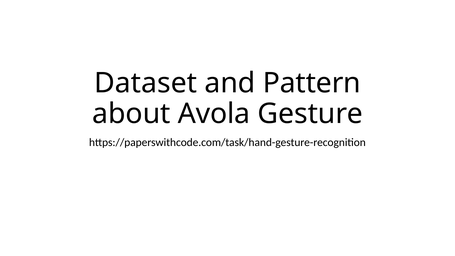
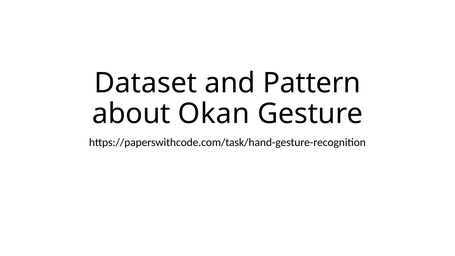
Avola: Avola -> Okan
